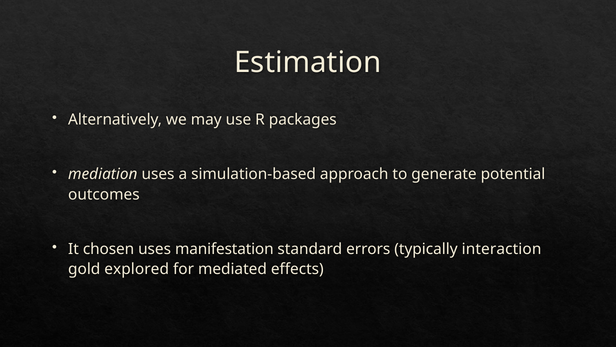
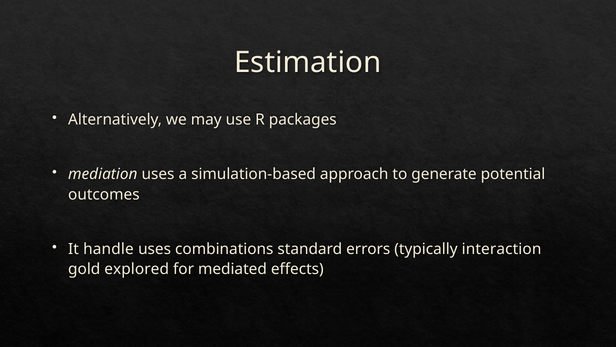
chosen: chosen -> handle
manifestation: manifestation -> combinations
